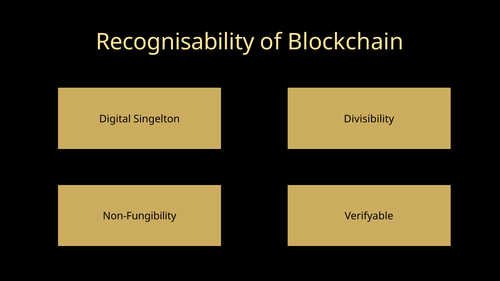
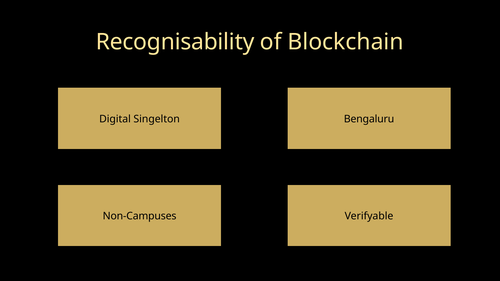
Divisibility: Divisibility -> Bengaluru
Non-Fungibility: Non-Fungibility -> Non-Campuses
